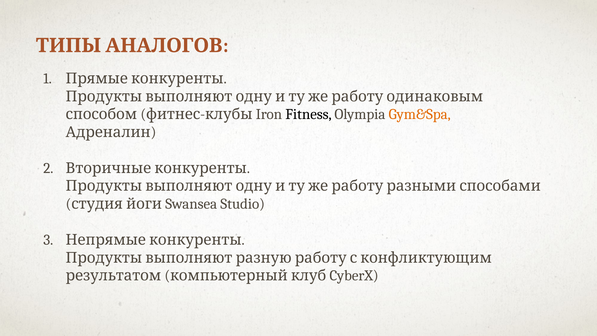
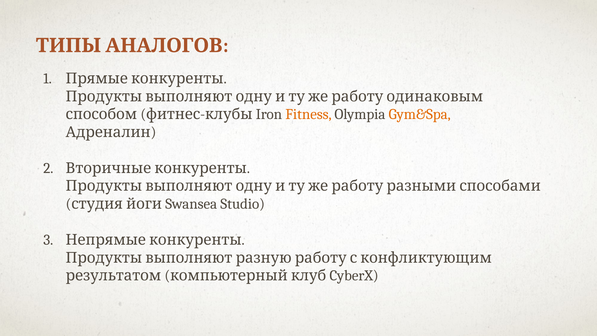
Fitness colour: black -> orange
